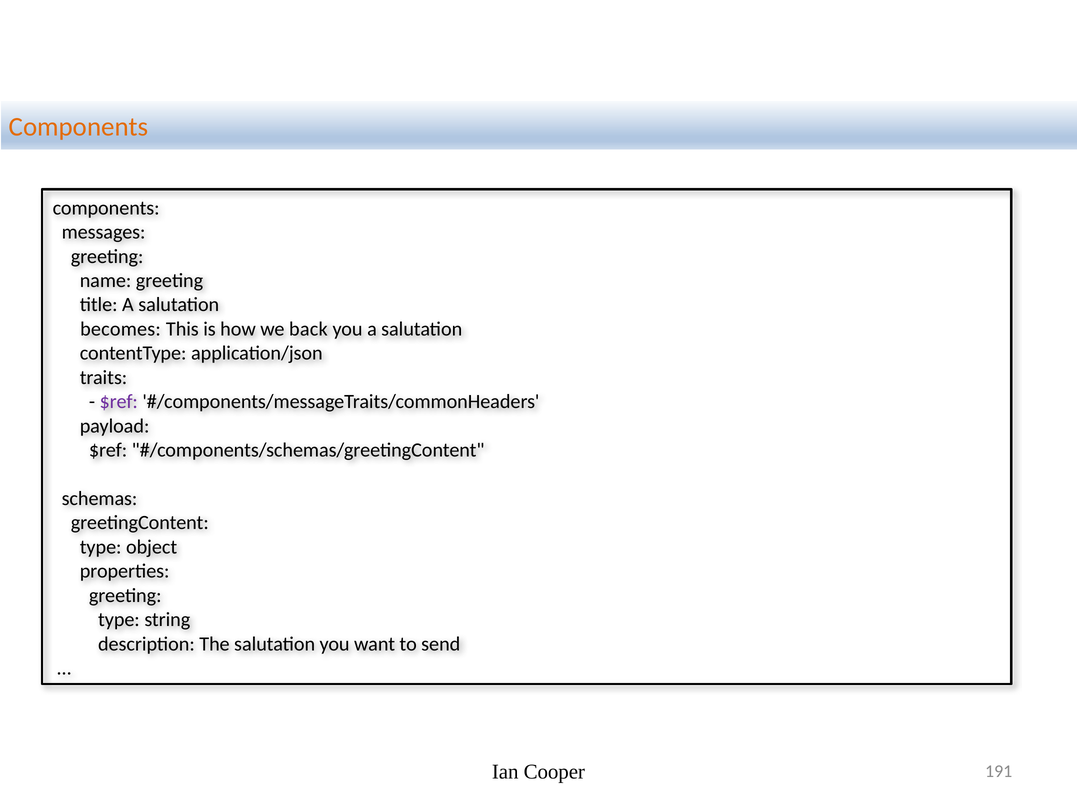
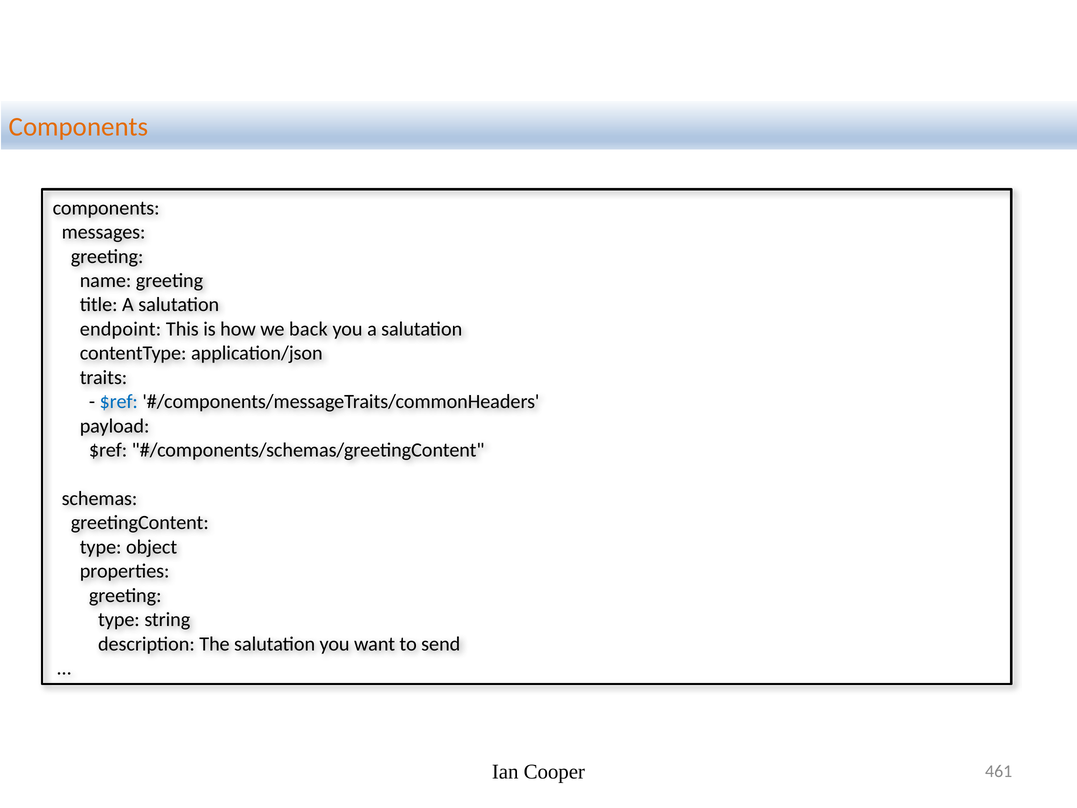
becomes: becomes -> endpoint
$ref at (119, 402) colour: purple -> blue
191: 191 -> 461
